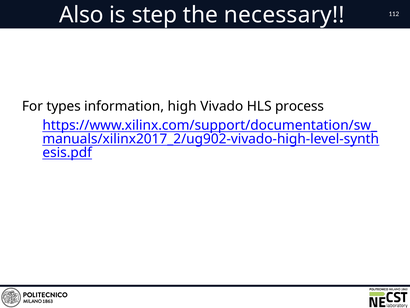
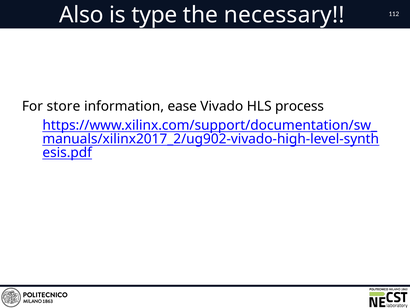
step: step -> type
types: types -> store
high: high -> ease
